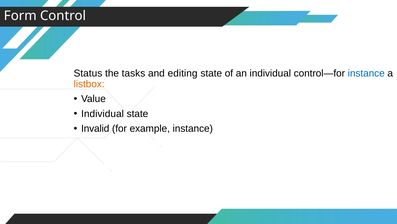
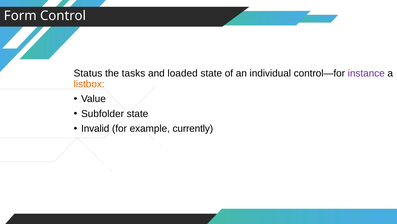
editing: editing -> loaded
instance at (366, 73) colour: blue -> purple
Individual at (103, 113): Individual -> Subfolder
example instance: instance -> currently
